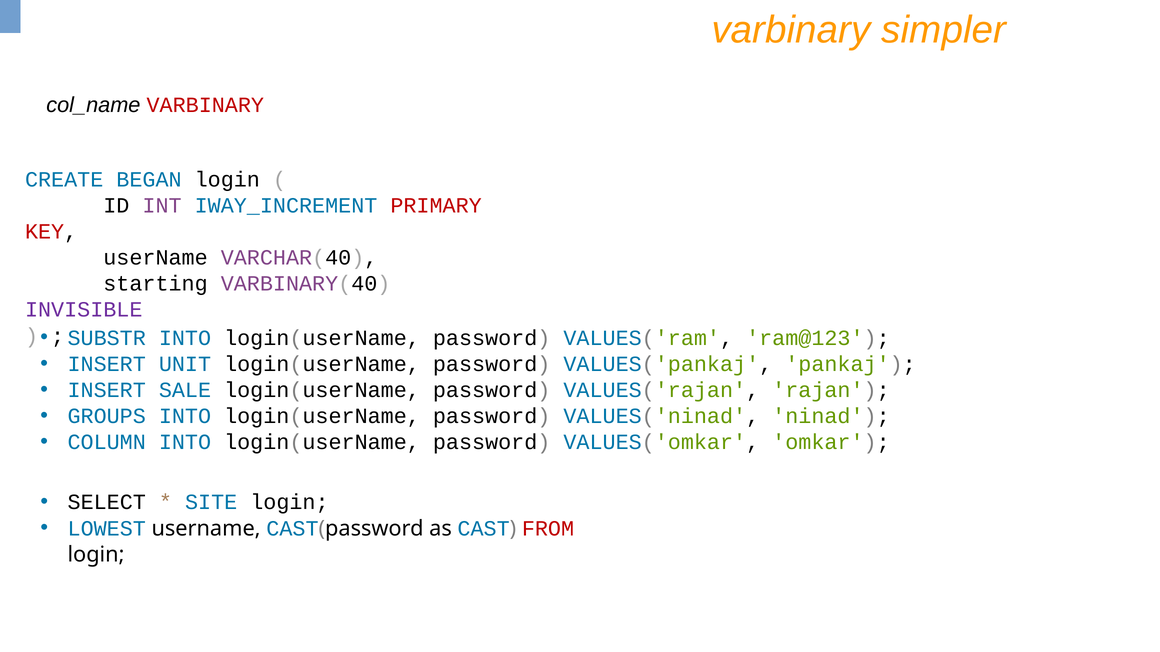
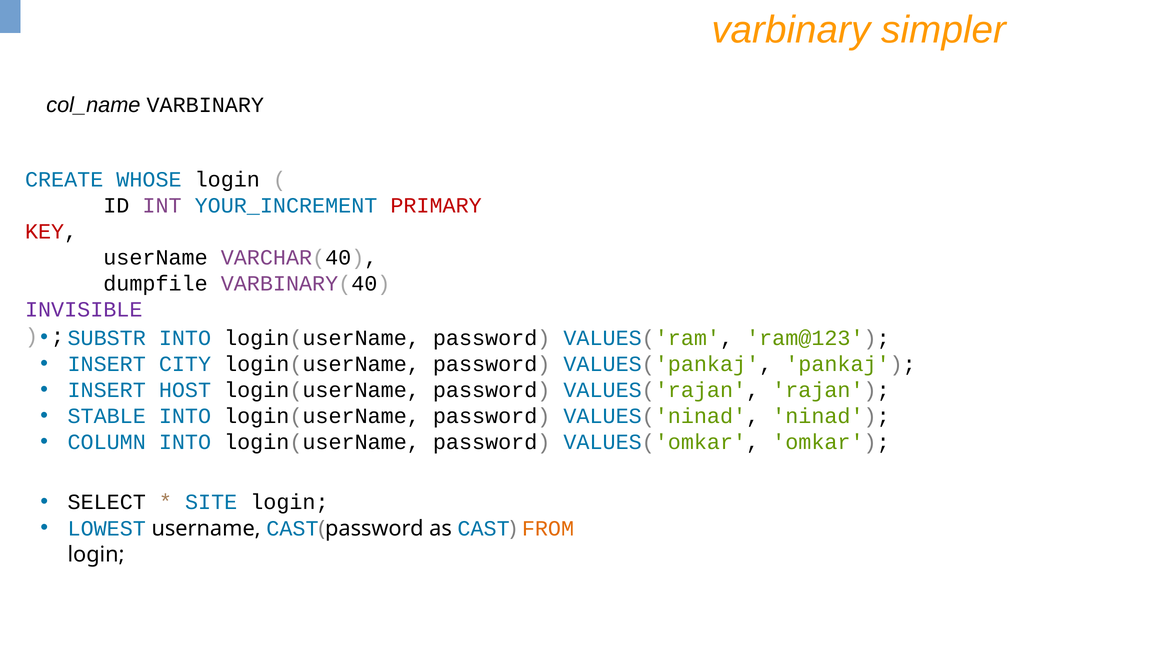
VARBINARY at (205, 105) colour: red -> black
BEGAN: BEGAN -> WHOSE
IWAY_INCREMENT: IWAY_INCREMENT -> YOUR_INCREMENT
starting: starting -> dumpfile
UNIT: UNIT -> CITY
SALE: SALE -> HOST
GROUPS: GROUPS -> STABLE
FROM colour: red -> orange
